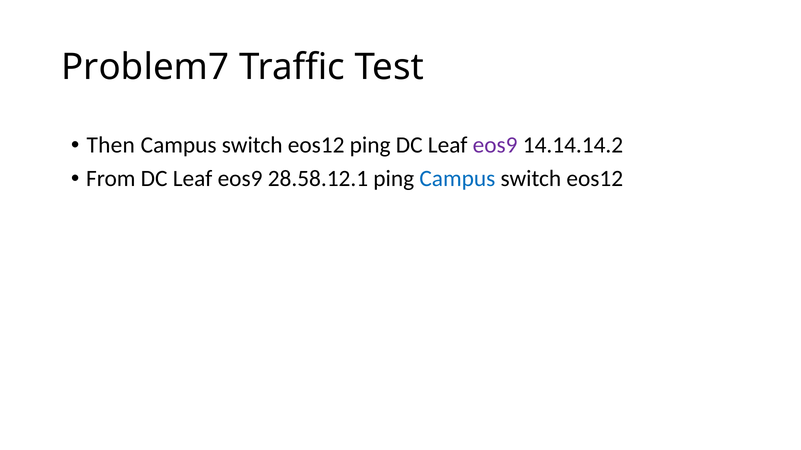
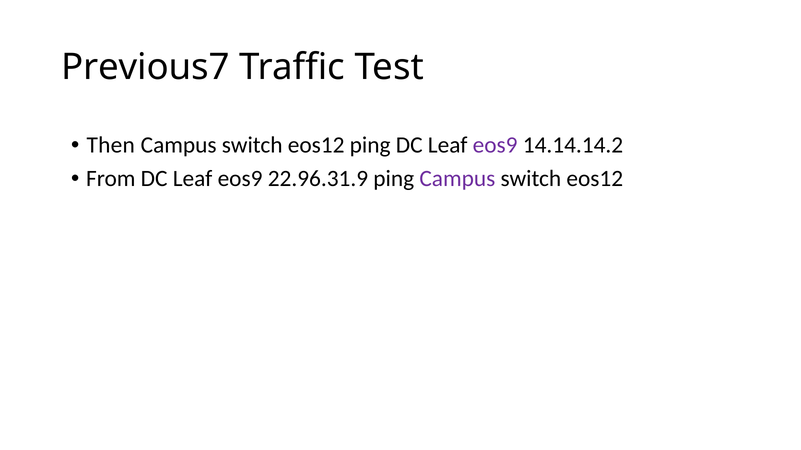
Problem7: Problem7 -> Previous7
28.58.12.1: 28.58.12.1 -> 22.96.31.9
Campus at (457, 179) colour: blue -> purple
